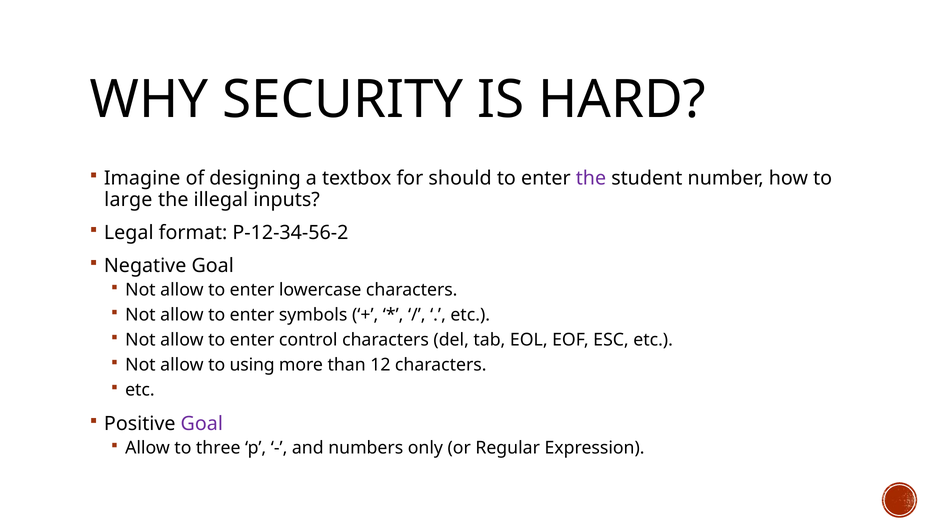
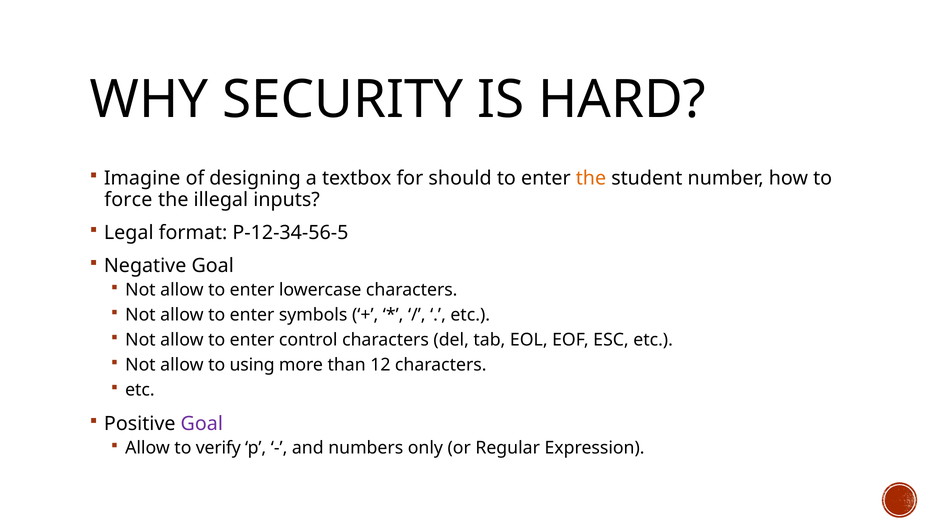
the at (591, 178) colour: purple -> orange
large: large -> force
P-12-34-56-2: P-12-34-56-2 -> P-12-34-56-5
three: three -> verify
